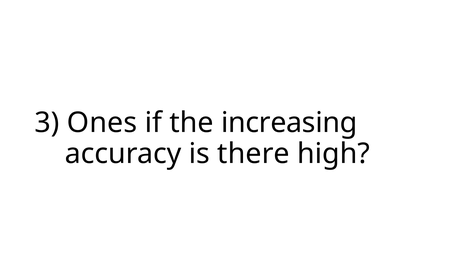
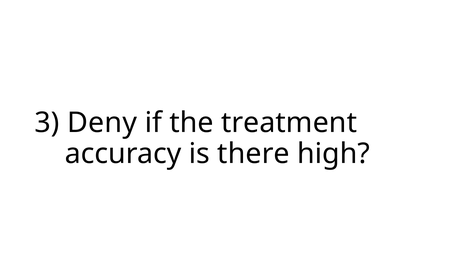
Ones: Ones -> Deny
increasing: increasing -> treatment
